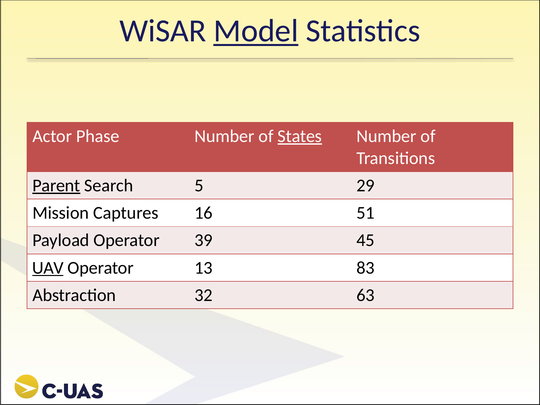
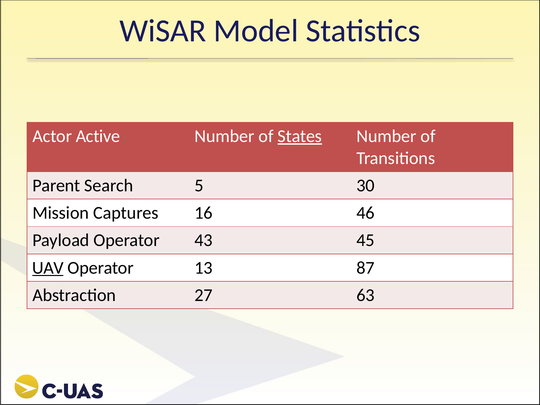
Model underline: present -> none
Phase: Phase -> Active
Parent underline: present -> none
29: 29 -> 30
51: 51 -> 46
39: 39 -> 43
83: 83 -> 87
32: 32 -> 27
